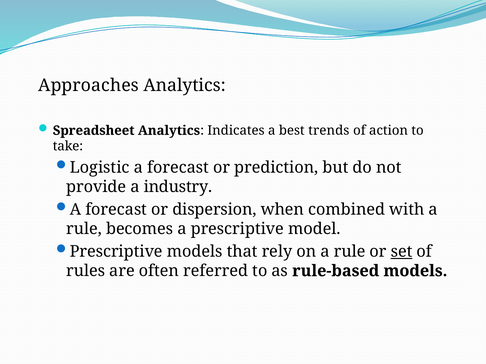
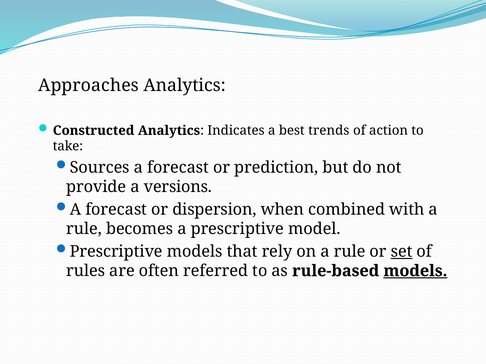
Spreadsheet: Spreadsheet -> Constructed
Logistic: Logistic -> Sources
industry: industry -> versions
models at (415, 271) underline: none -> present
